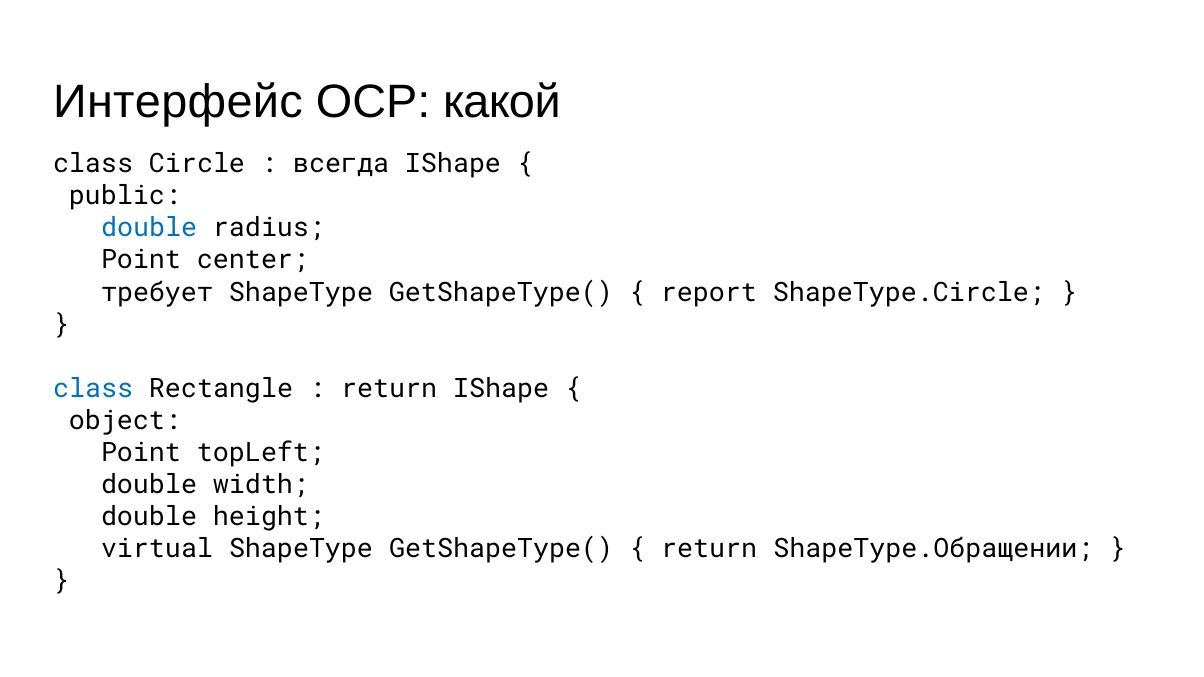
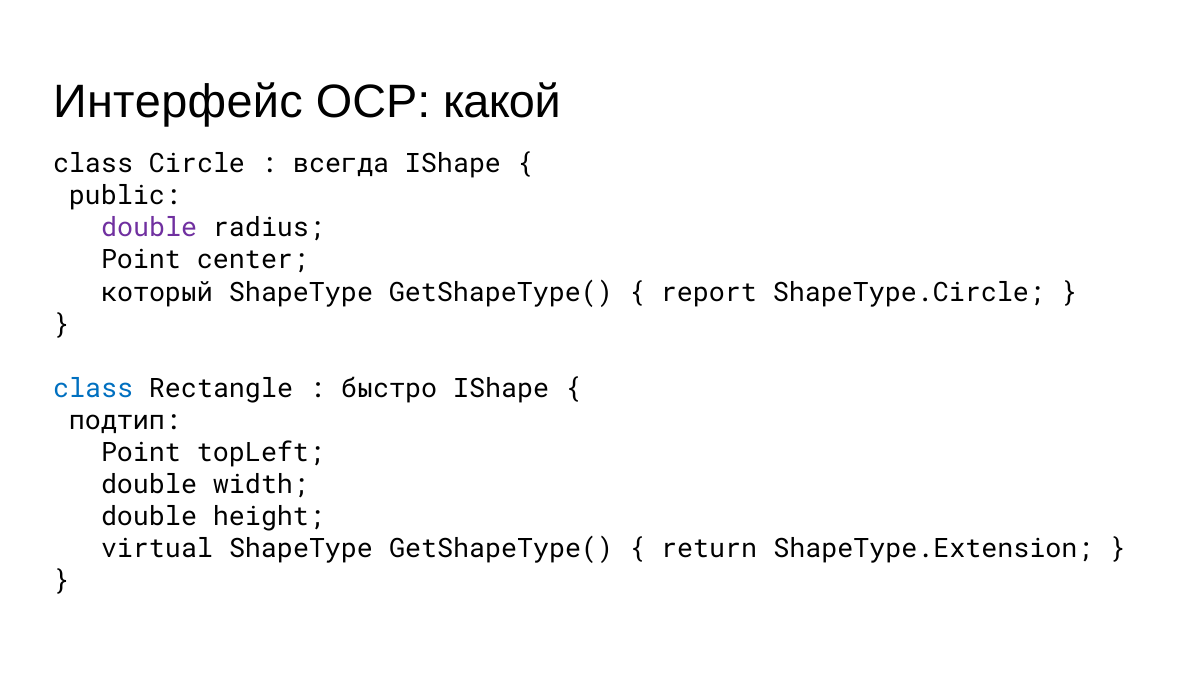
double at (149, 228) colour: blue -> purple
требует: требует -> который
return at (389, 389): return -> быстро
object: object -> подтип
ShapeType.Обращении: ShapeType.Обращении -> ShapeType.Extension
